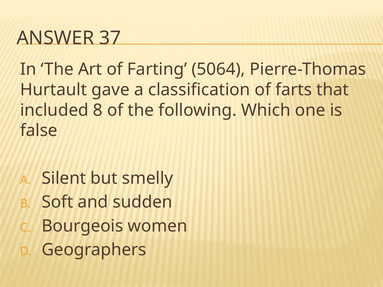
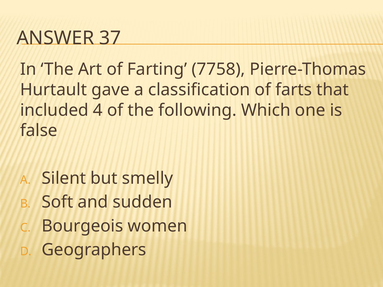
5064: 5064 -> 7758
8: 8 -> 4
